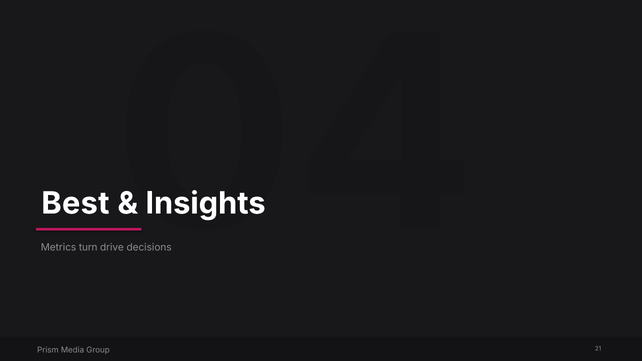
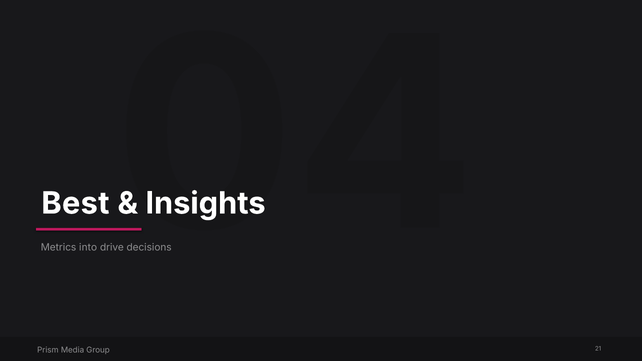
turn: turn -> into
